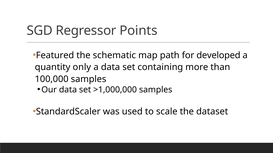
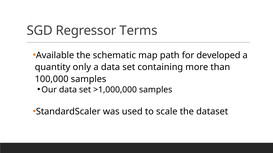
Points: Points -> Terms
Featured: Featured -> Available
